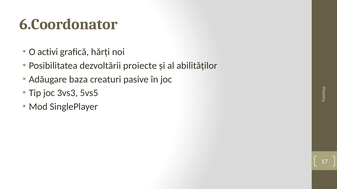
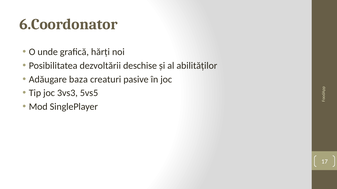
activi: activi -> unde
proiecte: proiecte -> deschise
